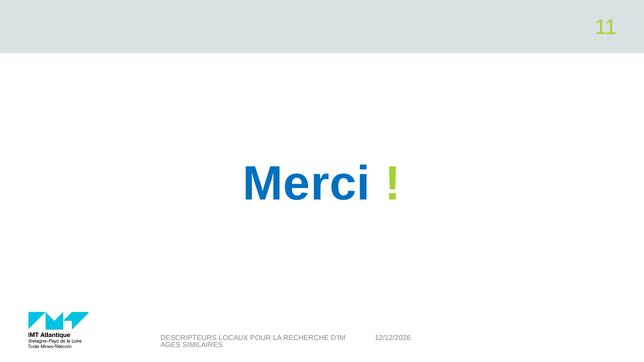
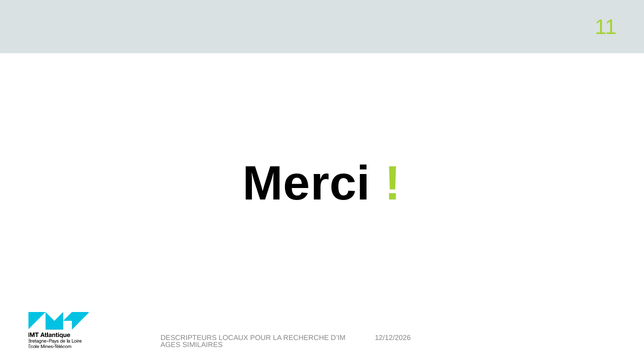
Merci colour: blue -> black
